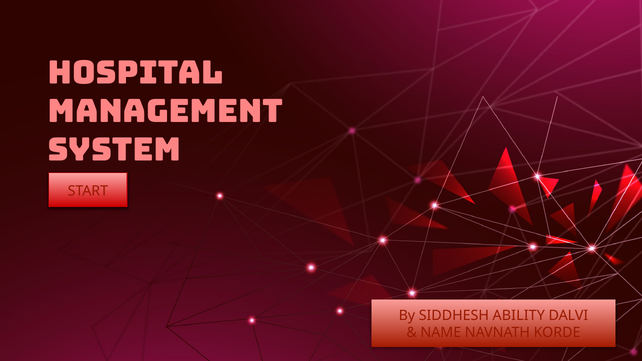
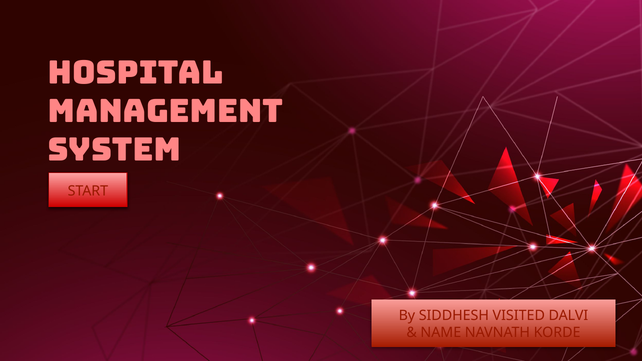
ABILITY: ABILITY -> VISITED
